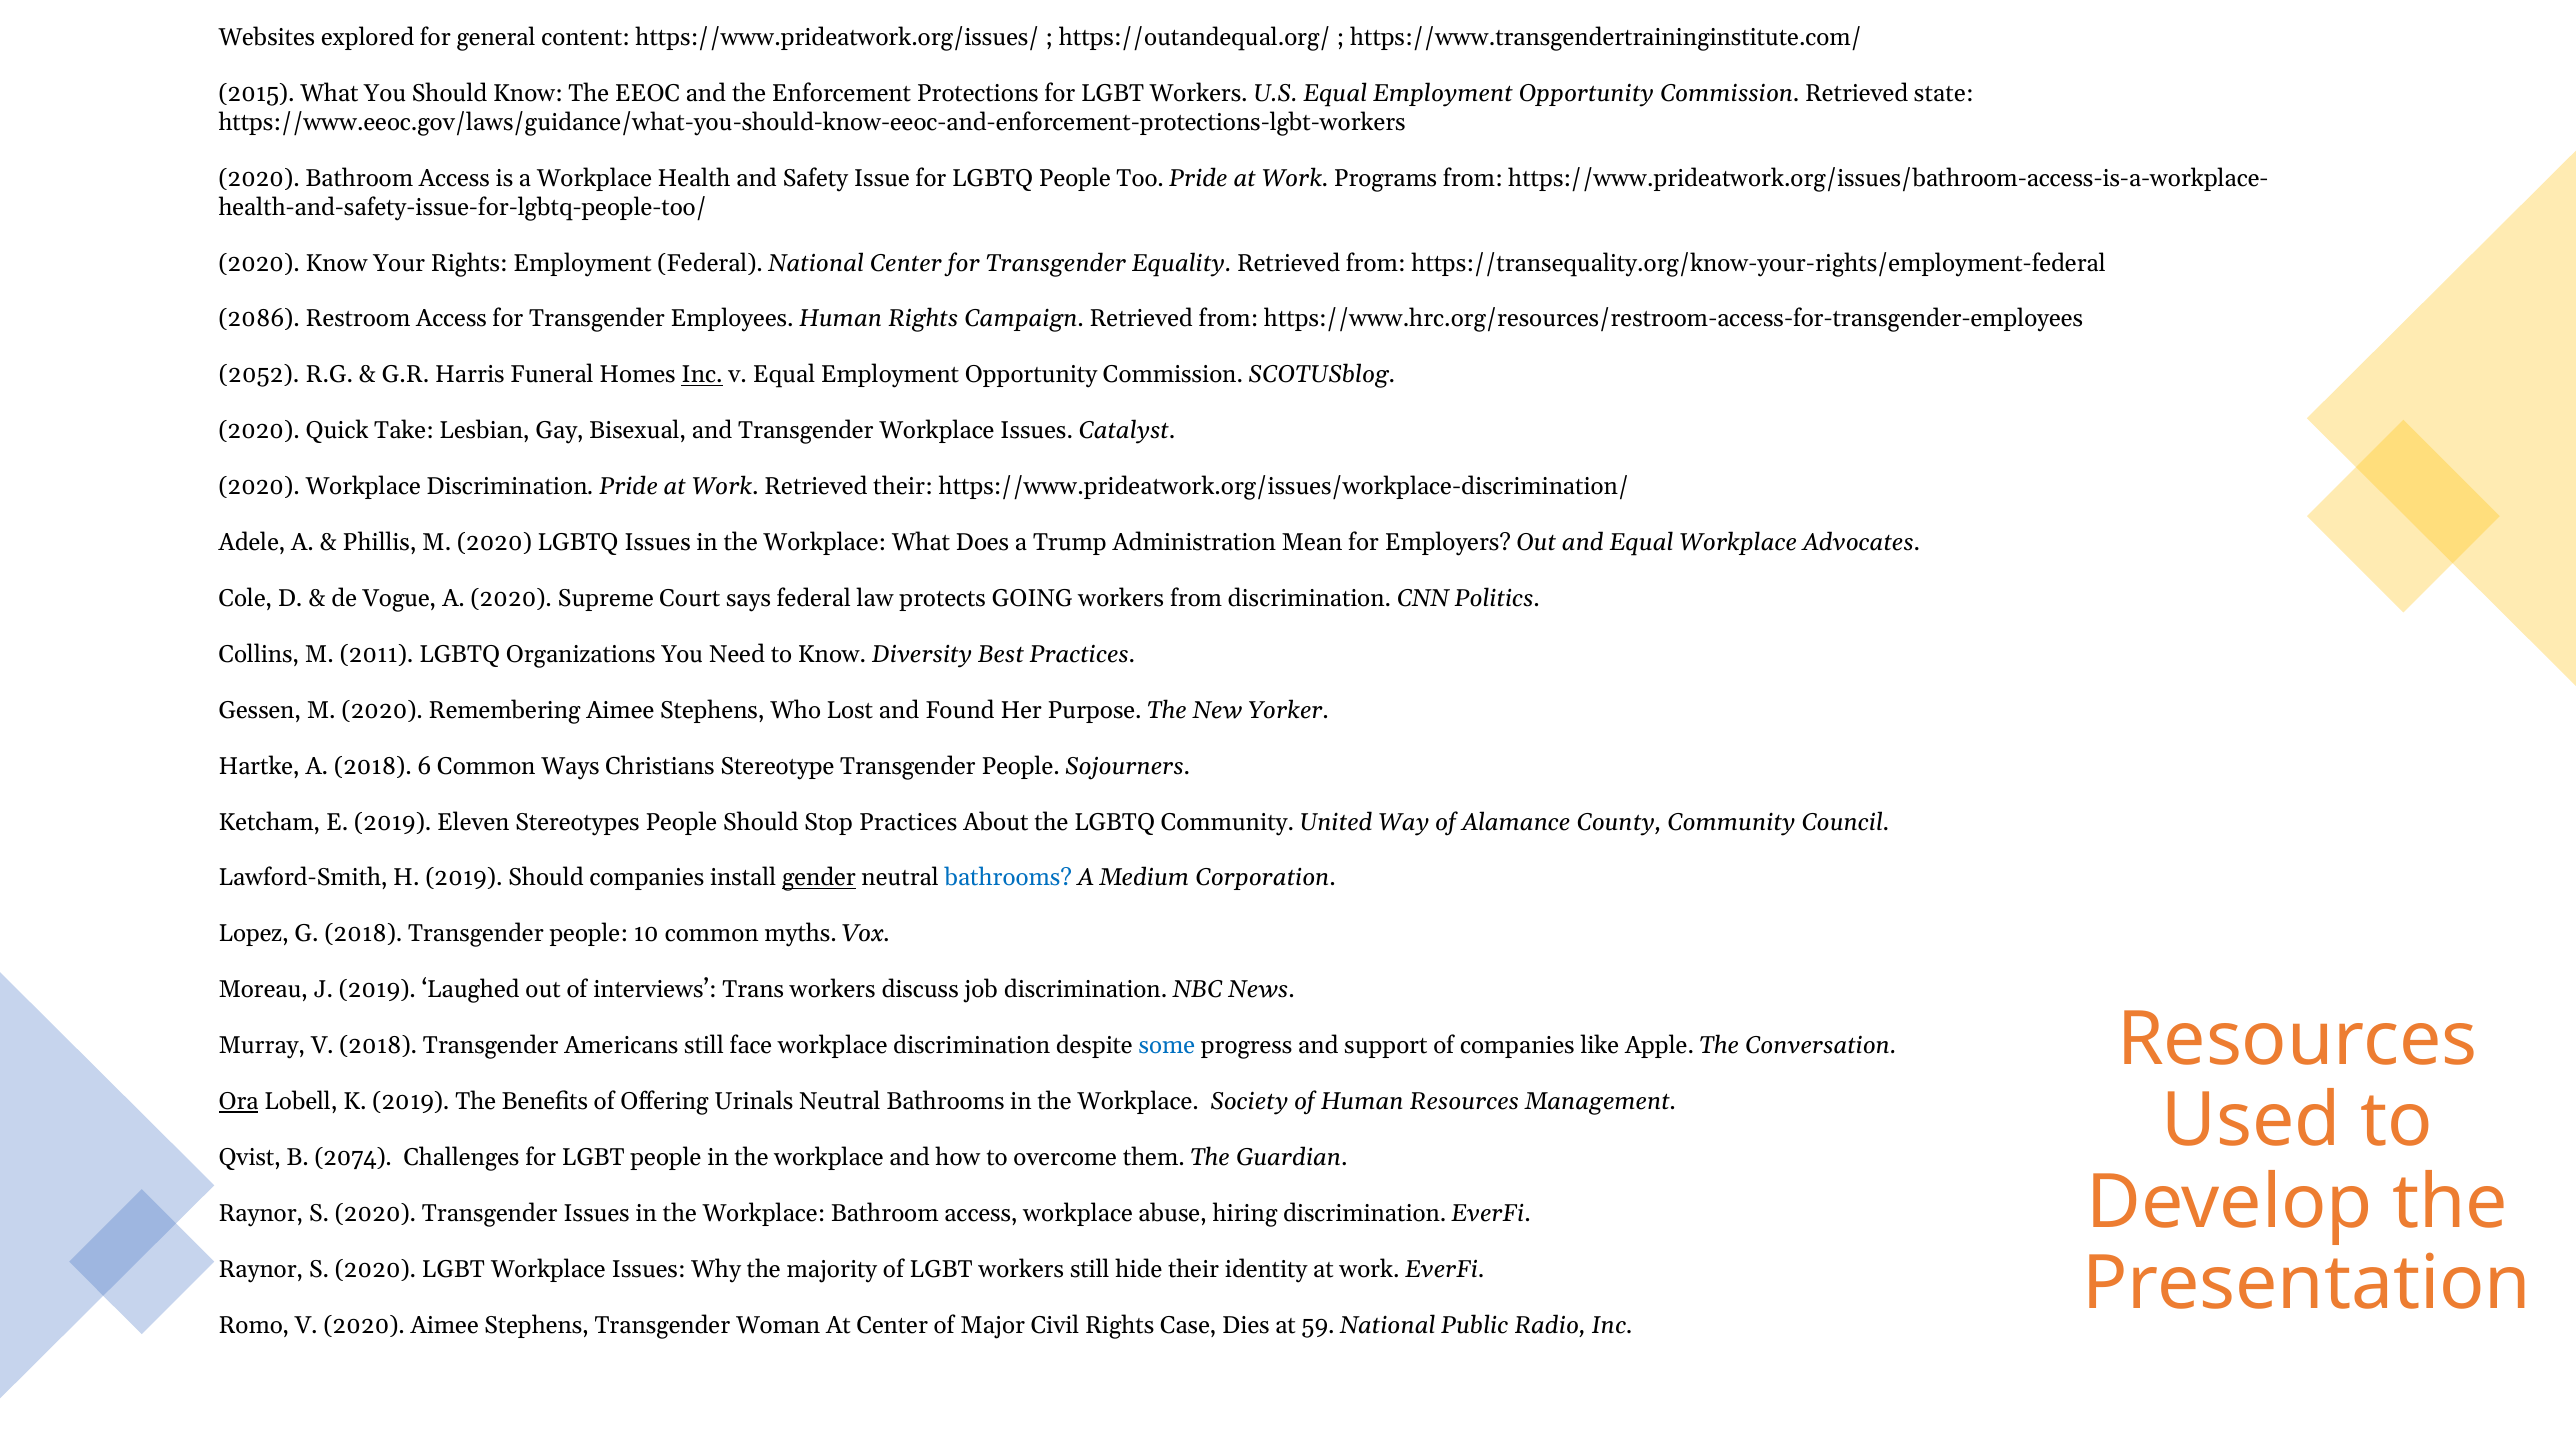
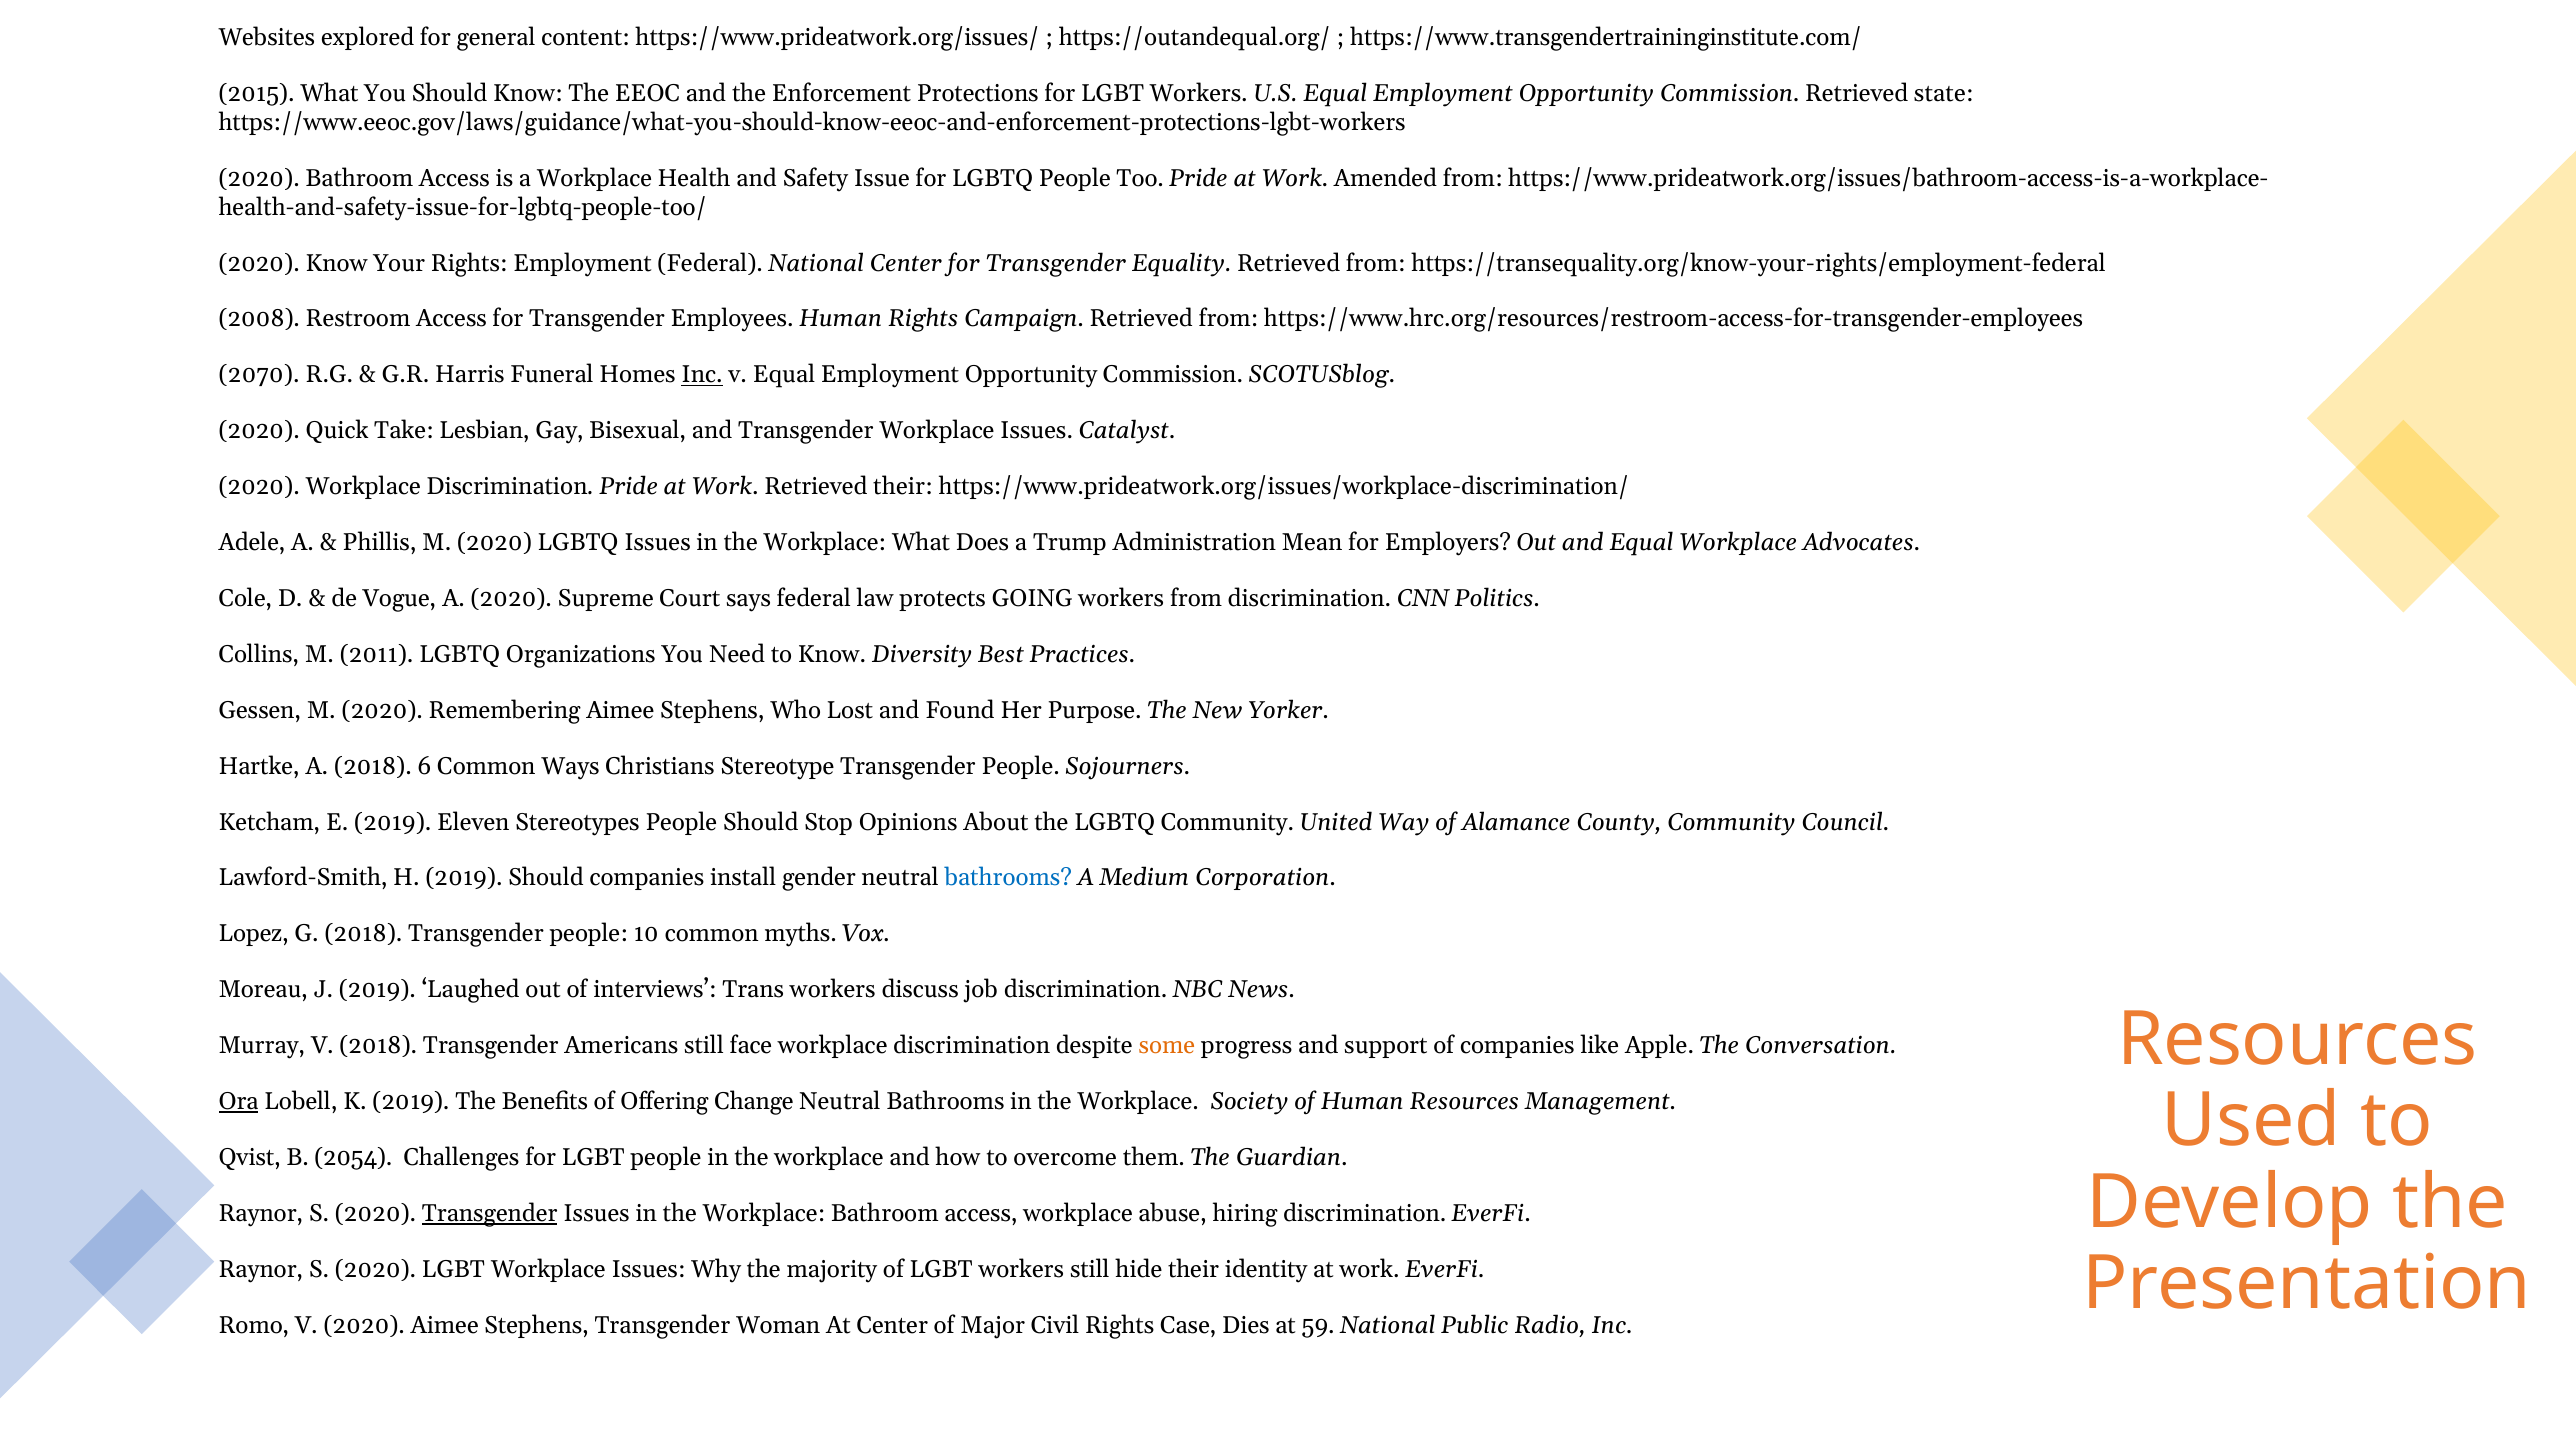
Programs: Programs -> Amended
2086: 2086 -> 2008
2052: 2052 -> 2070
Stop Practices: Practices -> Opinions
gender underline: present -> none
some colour: blue -> orange
Urinals: Urinals -> Change
2074: 2074 -> 2054
Transgender at (490, 1213) underline: none -> present
